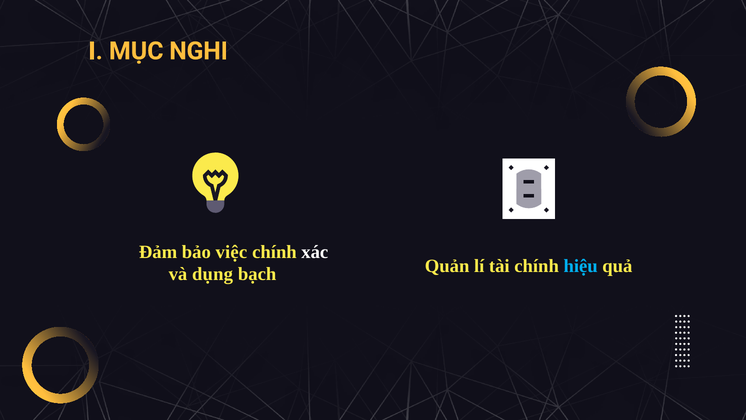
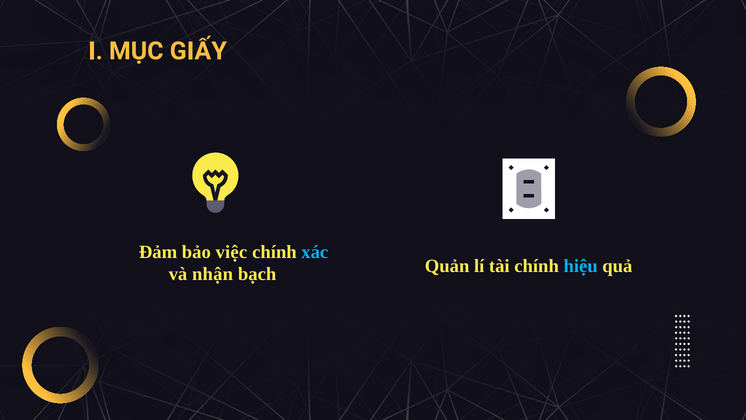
NGHI: NGHI -> GIẤY
xác colour: white -> light blue
dụng: dụng -> nhận
